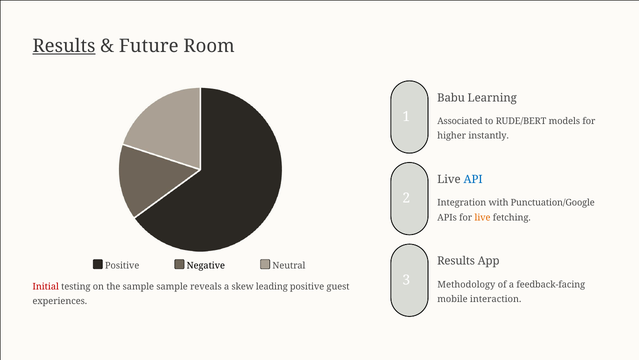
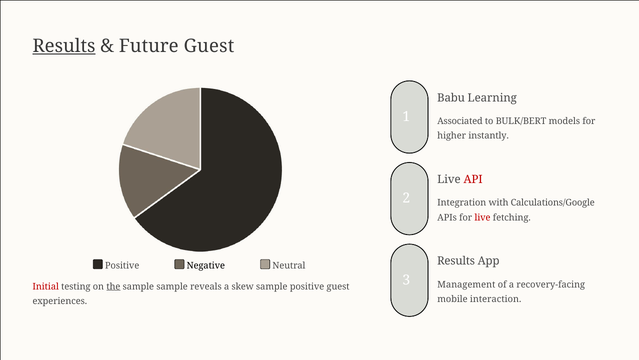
Future Room: Room -> Guest
RUDE/BERT: RUDE/BERT -> BULK/BERT
API colour: blue -> red
Punctuation/Google: Punctuation/Google -> Calculations/Google
live at (483, 217) colour: orange -> red
Methodology: Methodology -> Management
feedback-facing: feedback-facing -> recovery-facing
the underline: none -> present
skew leading: leading -> sample
